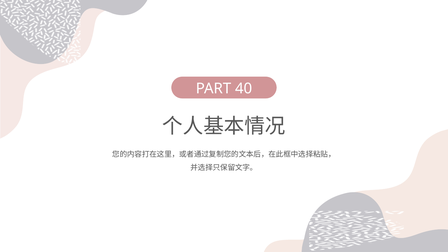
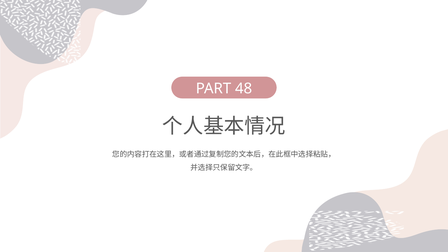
40: 40 -> 48
